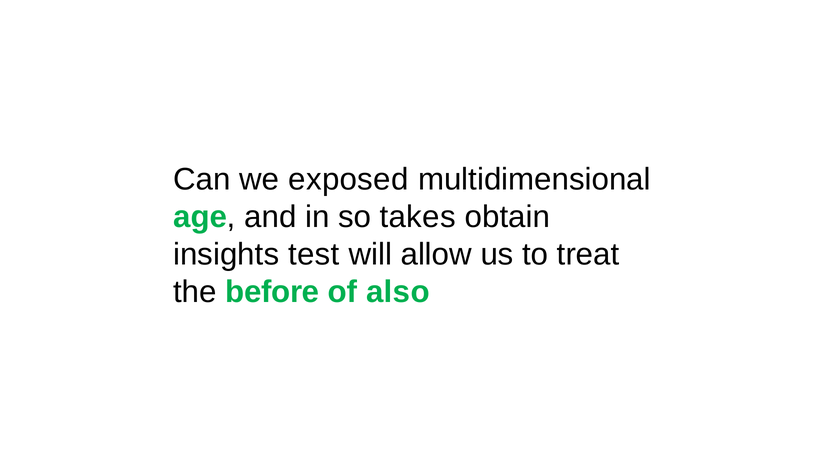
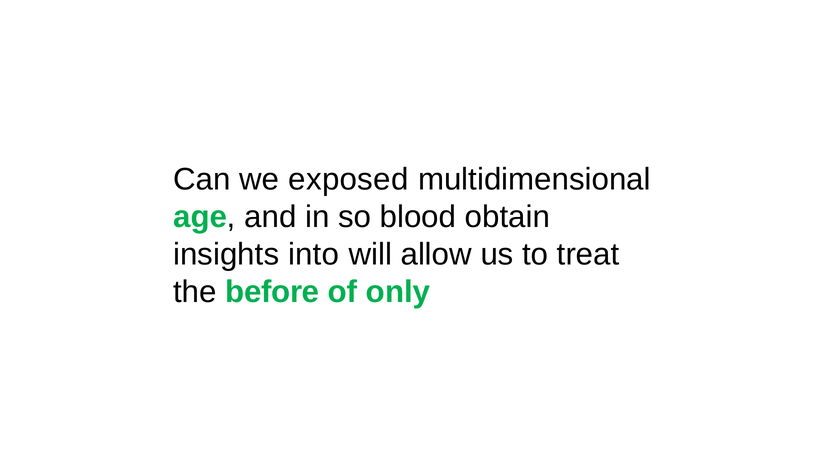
takes: takes -> blood
test: test -> into
also: also -> only
